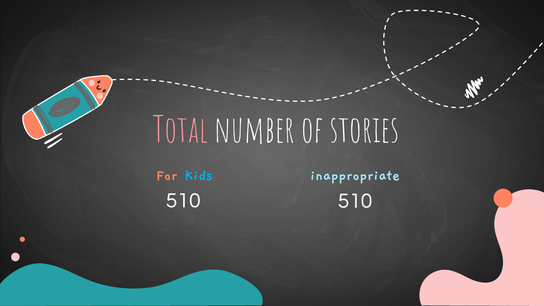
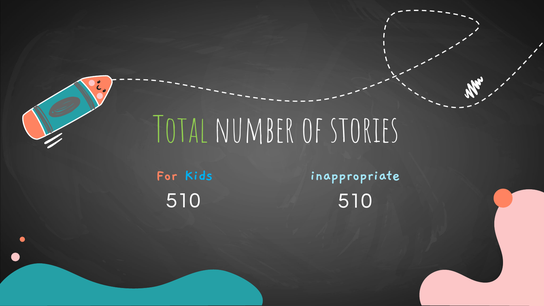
Total colour: pink -> light green
